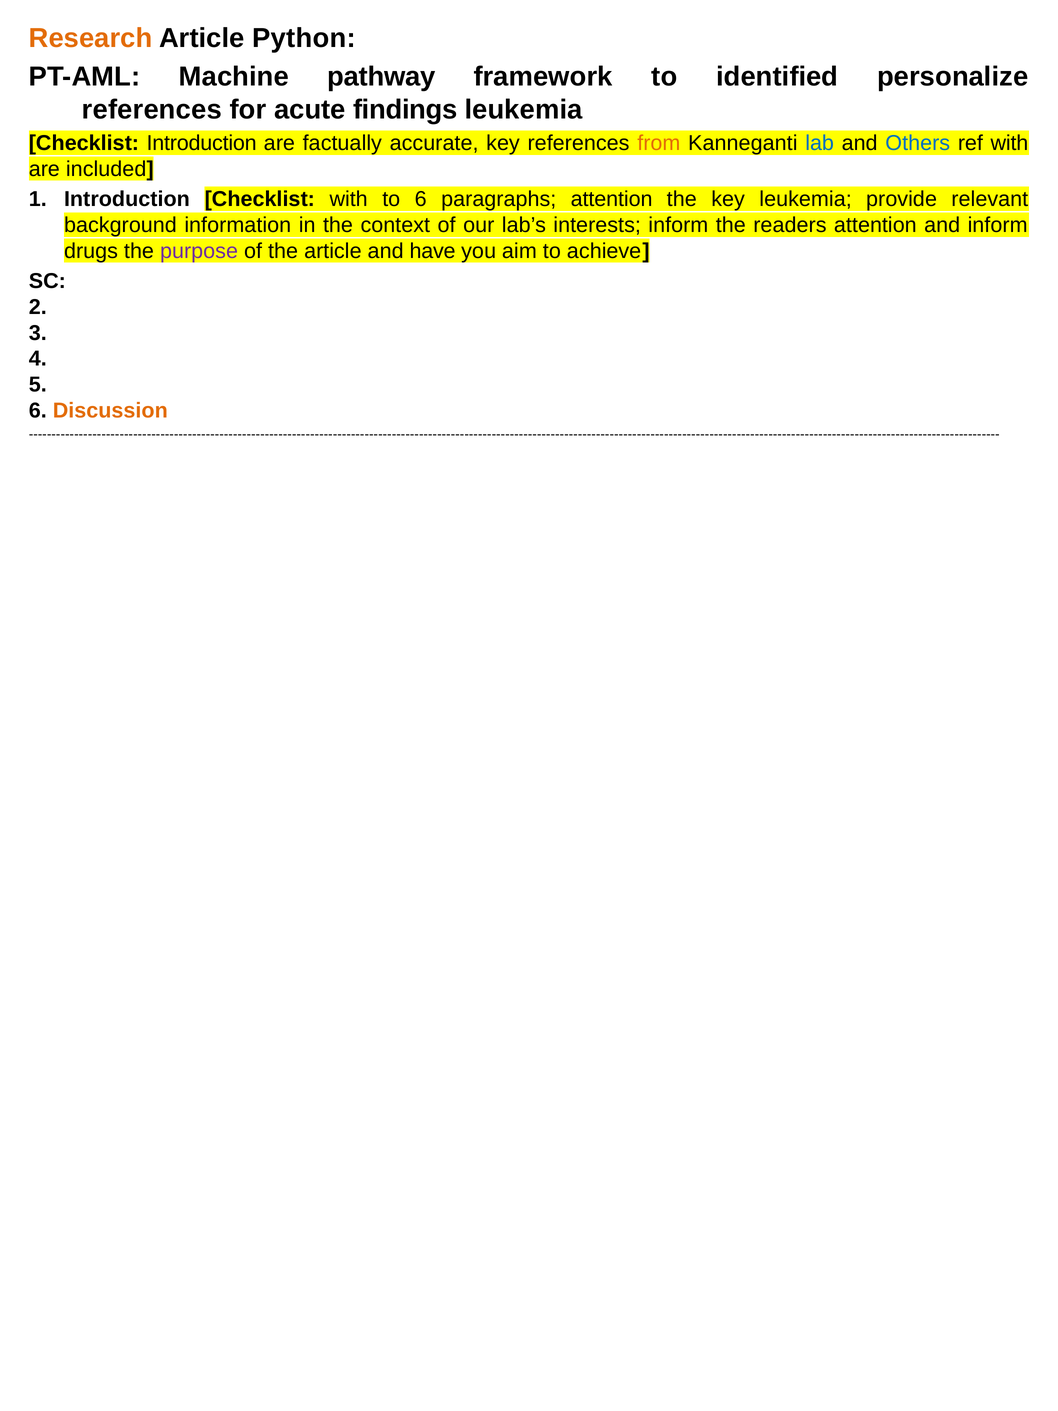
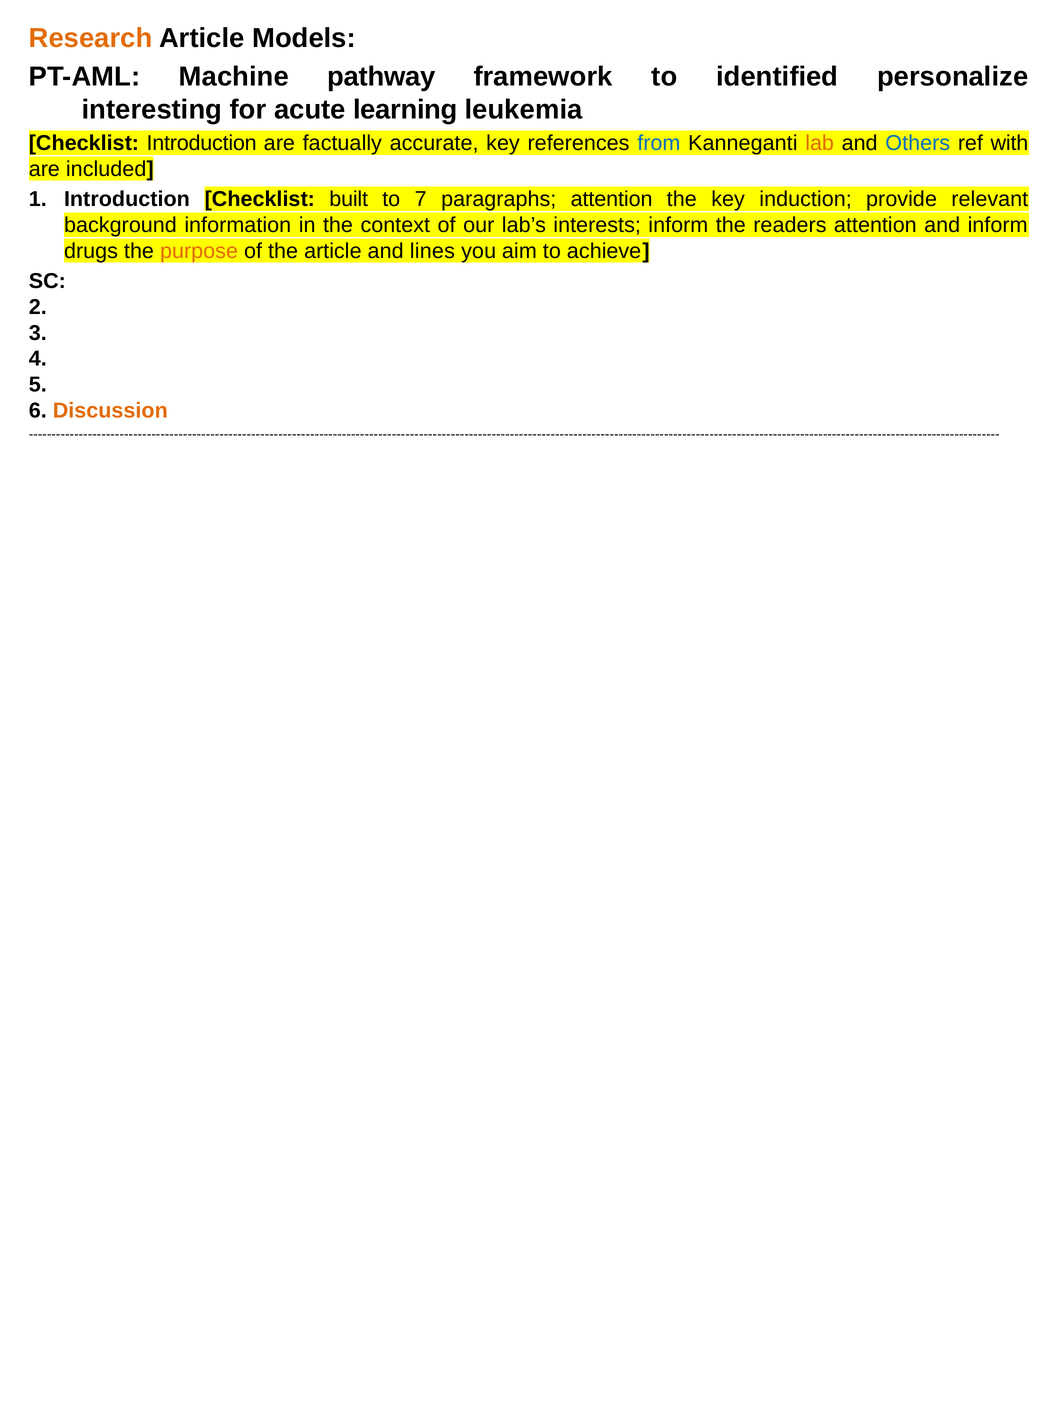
Python: Python -> Models
references at (152, 110): references -> interesting
findings: findings -> learning
from colour: orange -> blue
lab colour: blue -> orange
Checklist with: with -> built
to 6: 6 -> 7
key leukemia: leukemia -> induction
purpose colour: purple -> orange
have: have -> lines
